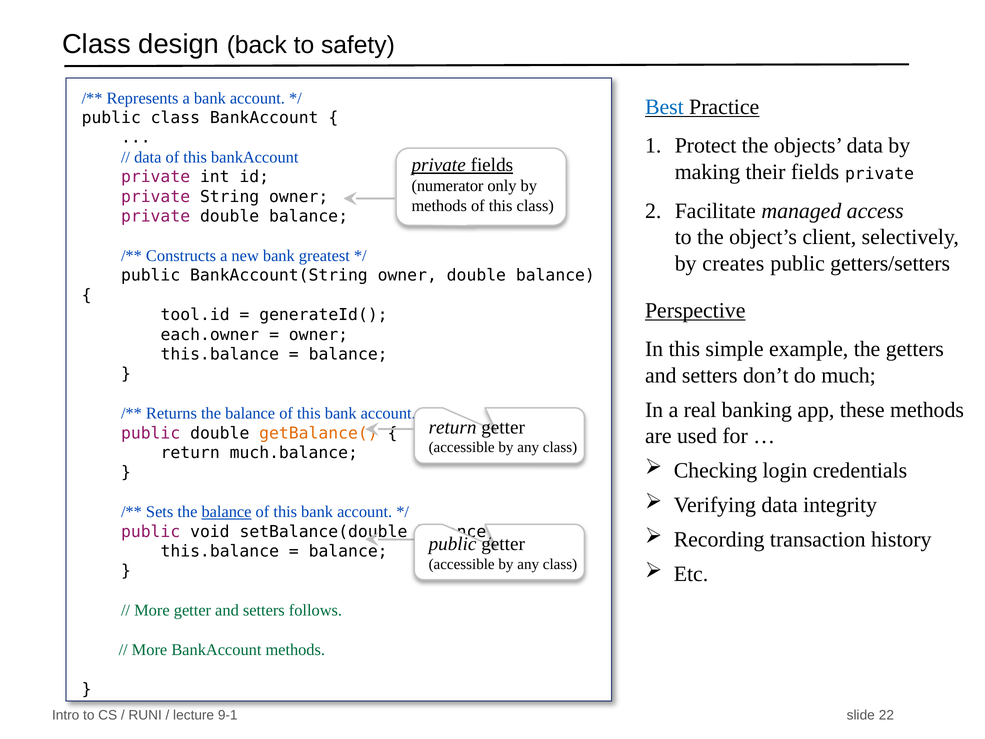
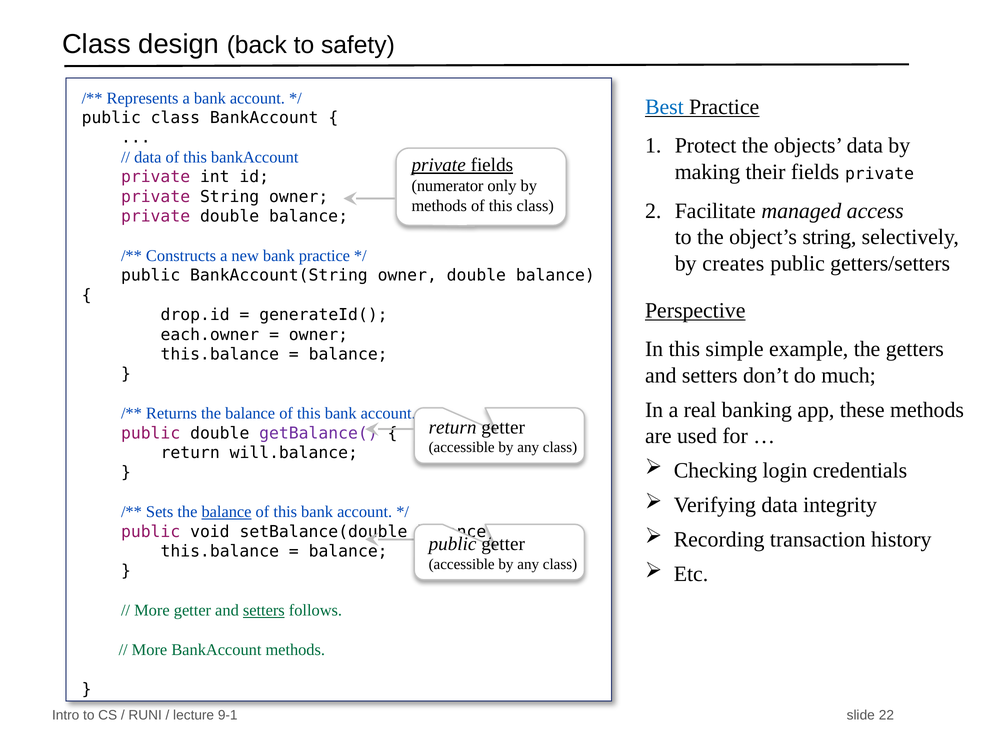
object’s client: client -> string
bank greatest: greatest -> practice
tool.id: tool.id -> drop.id
getBalance( colour: orange -> purple
much.balance: much.balance -> will.balance
setters at (264, 610) underline: none -> present
